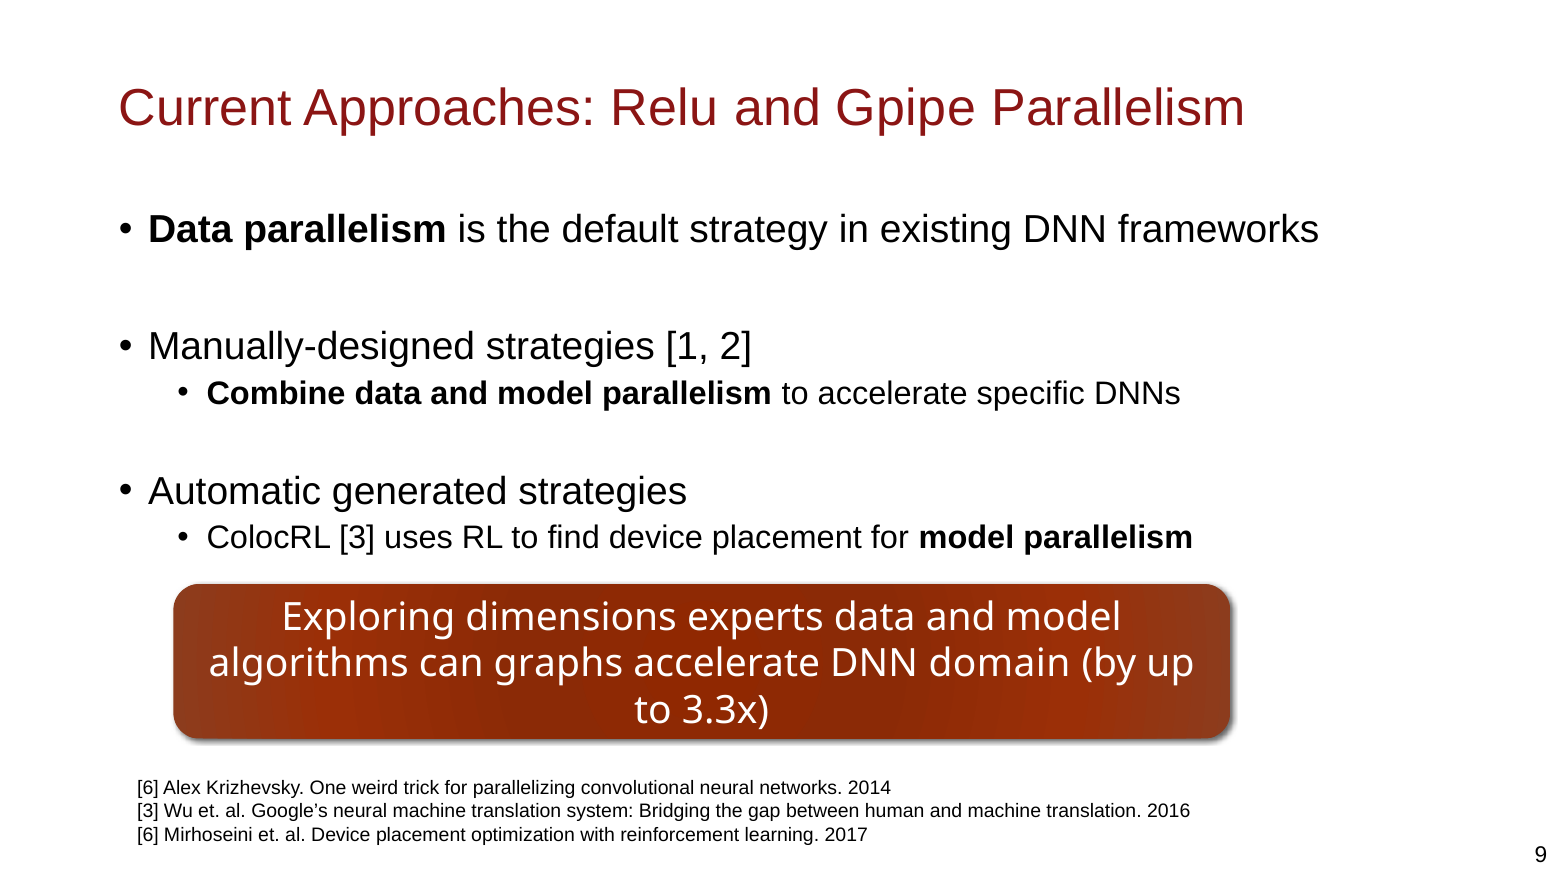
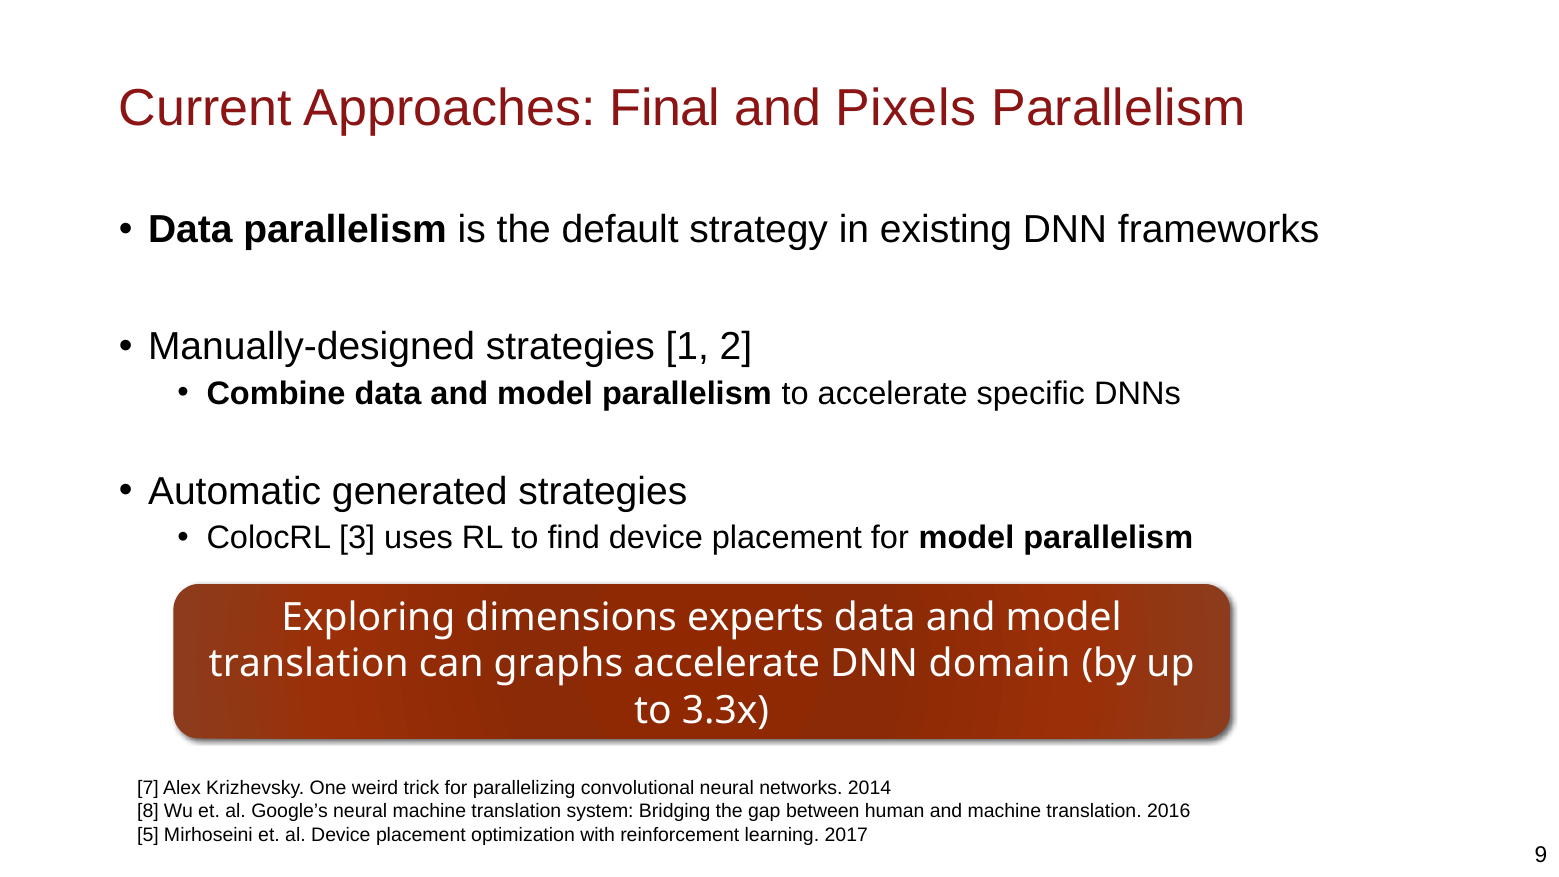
Relu: Relu -> Final
Gpipe: Gpipe -> Pixels
algorithms at (309, 664): algorithms -> translation
6 at (148, 788): 6 -> 7
3 at (148, 811): 3 -> 8
6 at (148, 835): 6 -> 5
